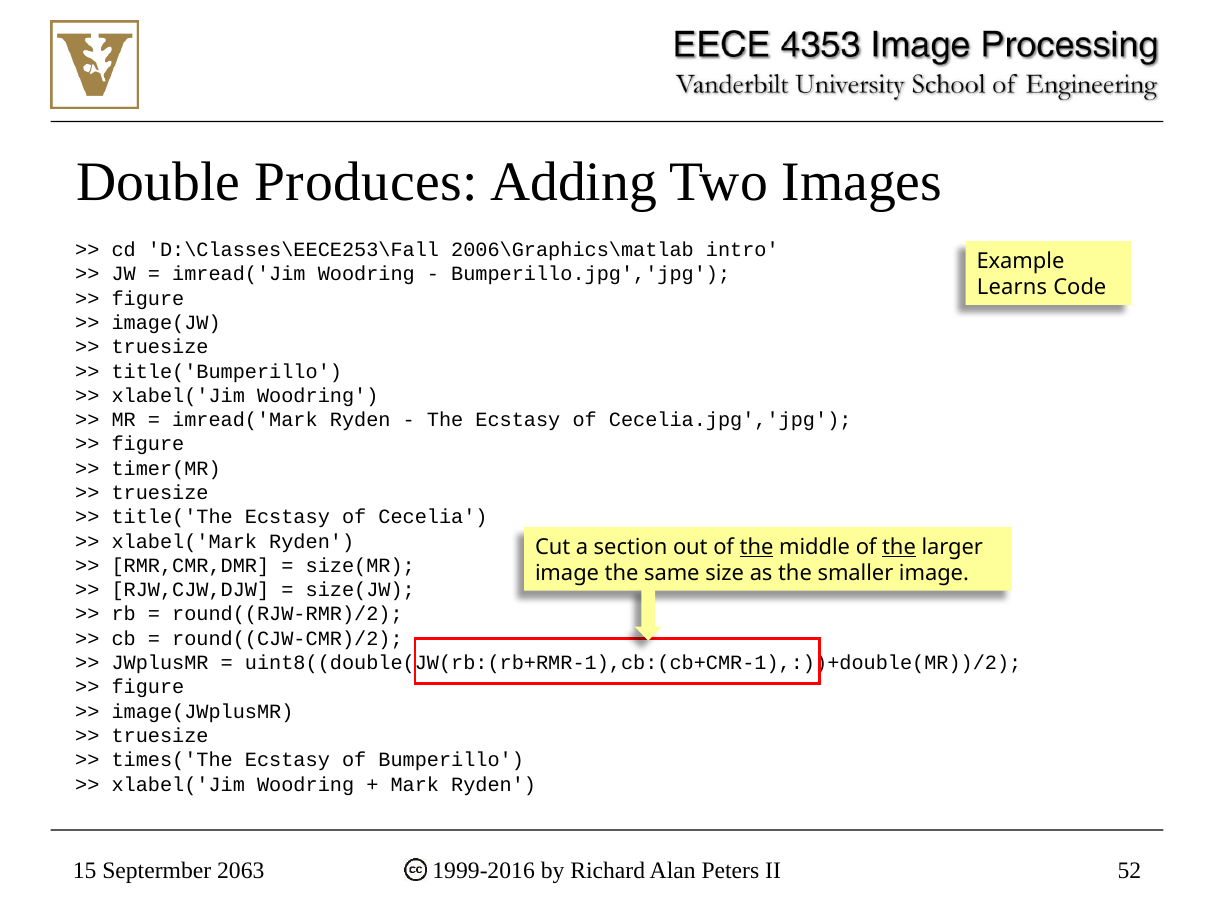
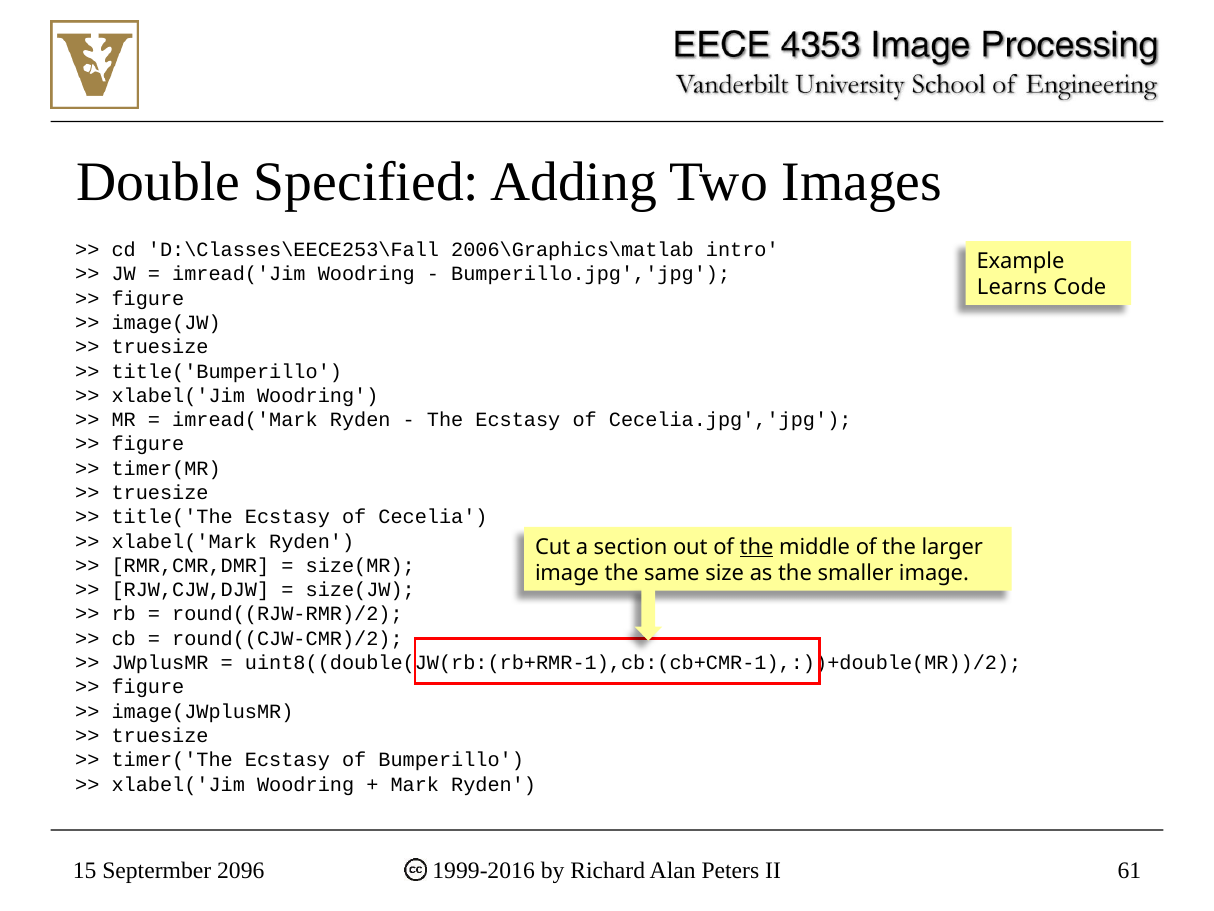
Produces: Produces -> Specified
the at (899, 547) underline: present -> none
times('The: times('The -> timer('The
2063: 2063 -> 2096
52: 52 -> 61
